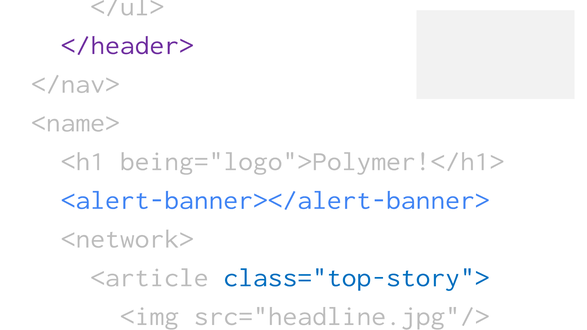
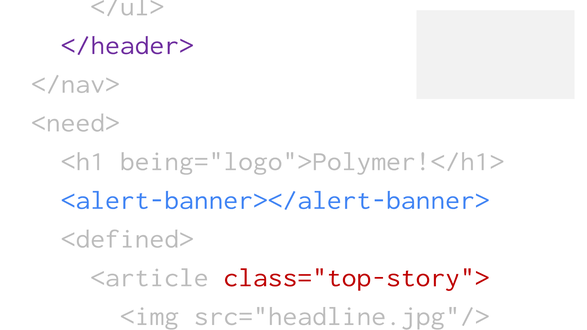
<name>: <name> -> <need>
<network>: <network> -> <defined>
class="top-story"> colour: blue -> red
